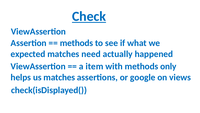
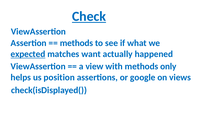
expected underline: none -> present
need: need -> want
item: item -> view
us matches: matches -> position
